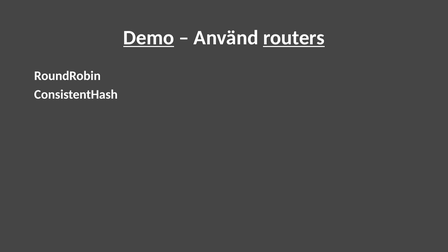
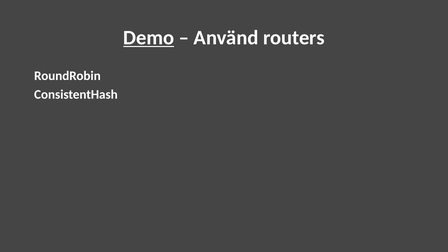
routers underline: present -> none
